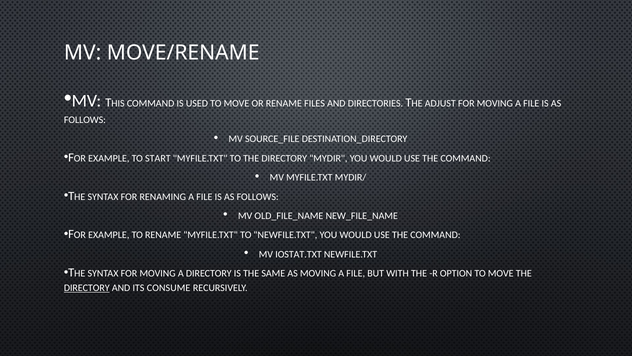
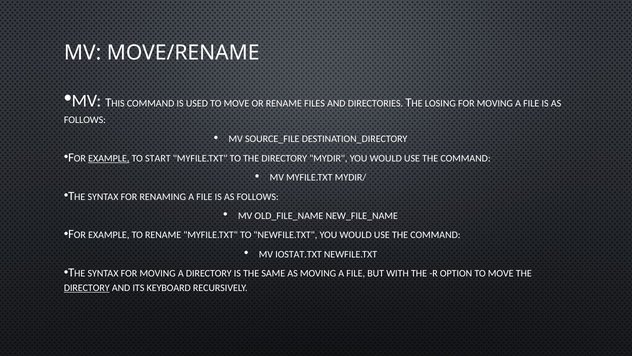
ADJUST: ADJUST -> LOSING
EXAMPLE at (109, 158) underline: none -> present
CONSUME: CONSUME -> KEYBOARD
